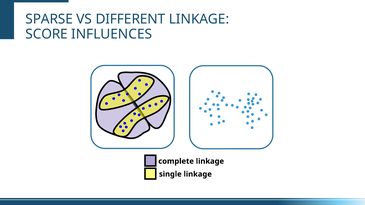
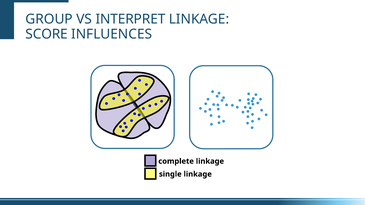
SPARSE: SPARSE -> GROUP
DIFFERENT: DIFFERENT -> INTERPRET
